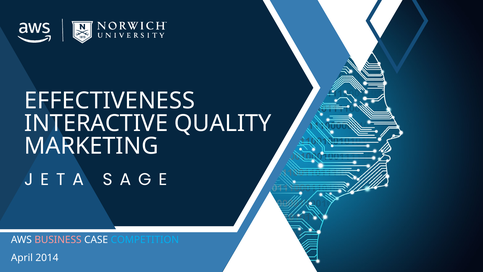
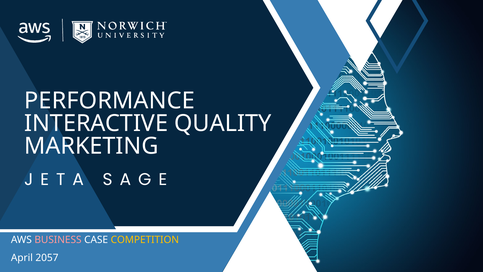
EFFECTIVENESS: EFFECTIVENESS -> PERFORMANCE
COMPETITION colour: light blue -> yellow
2014: 2014 -> 2057
